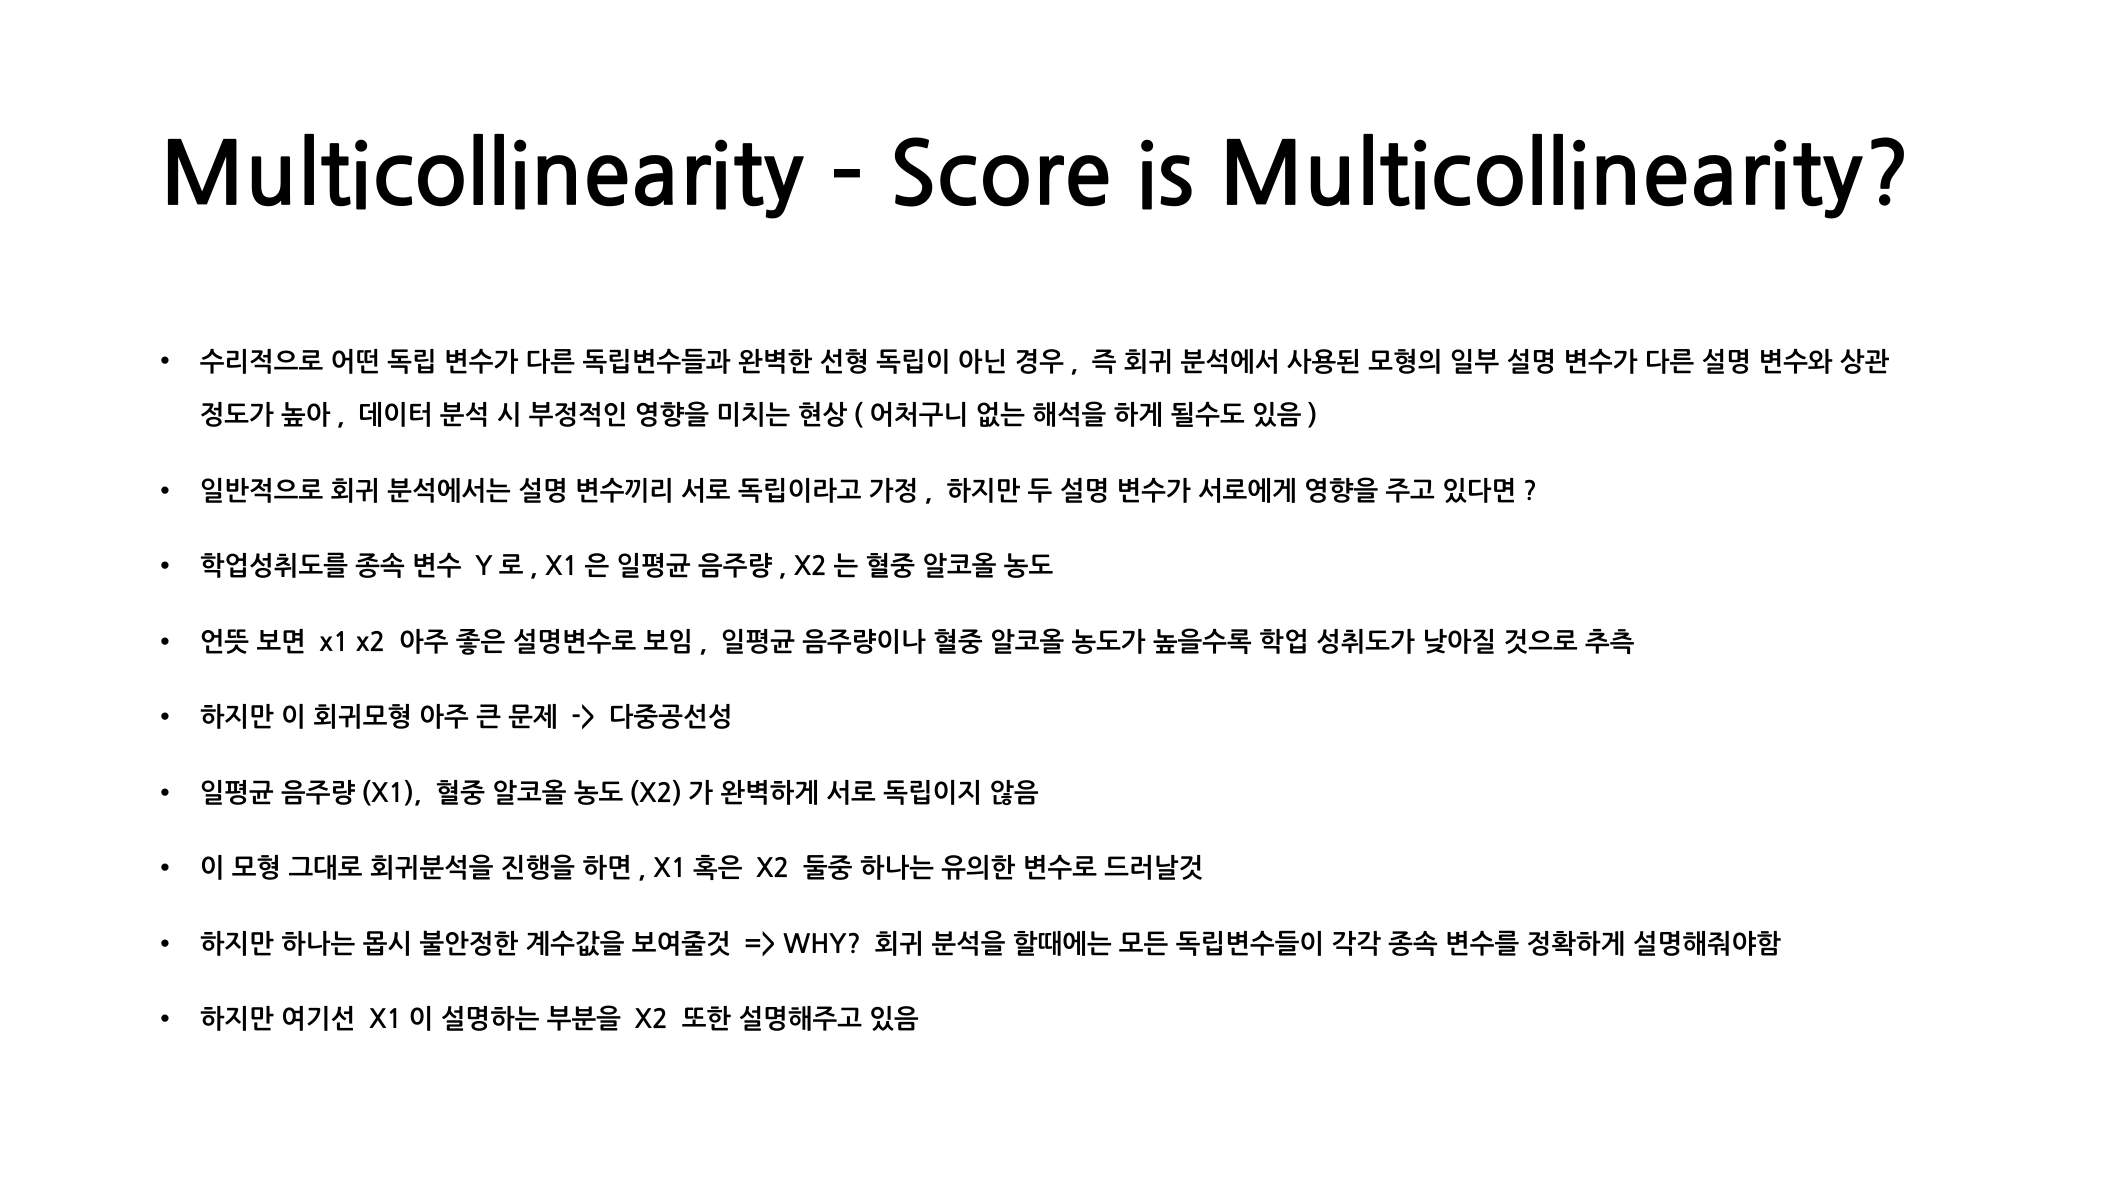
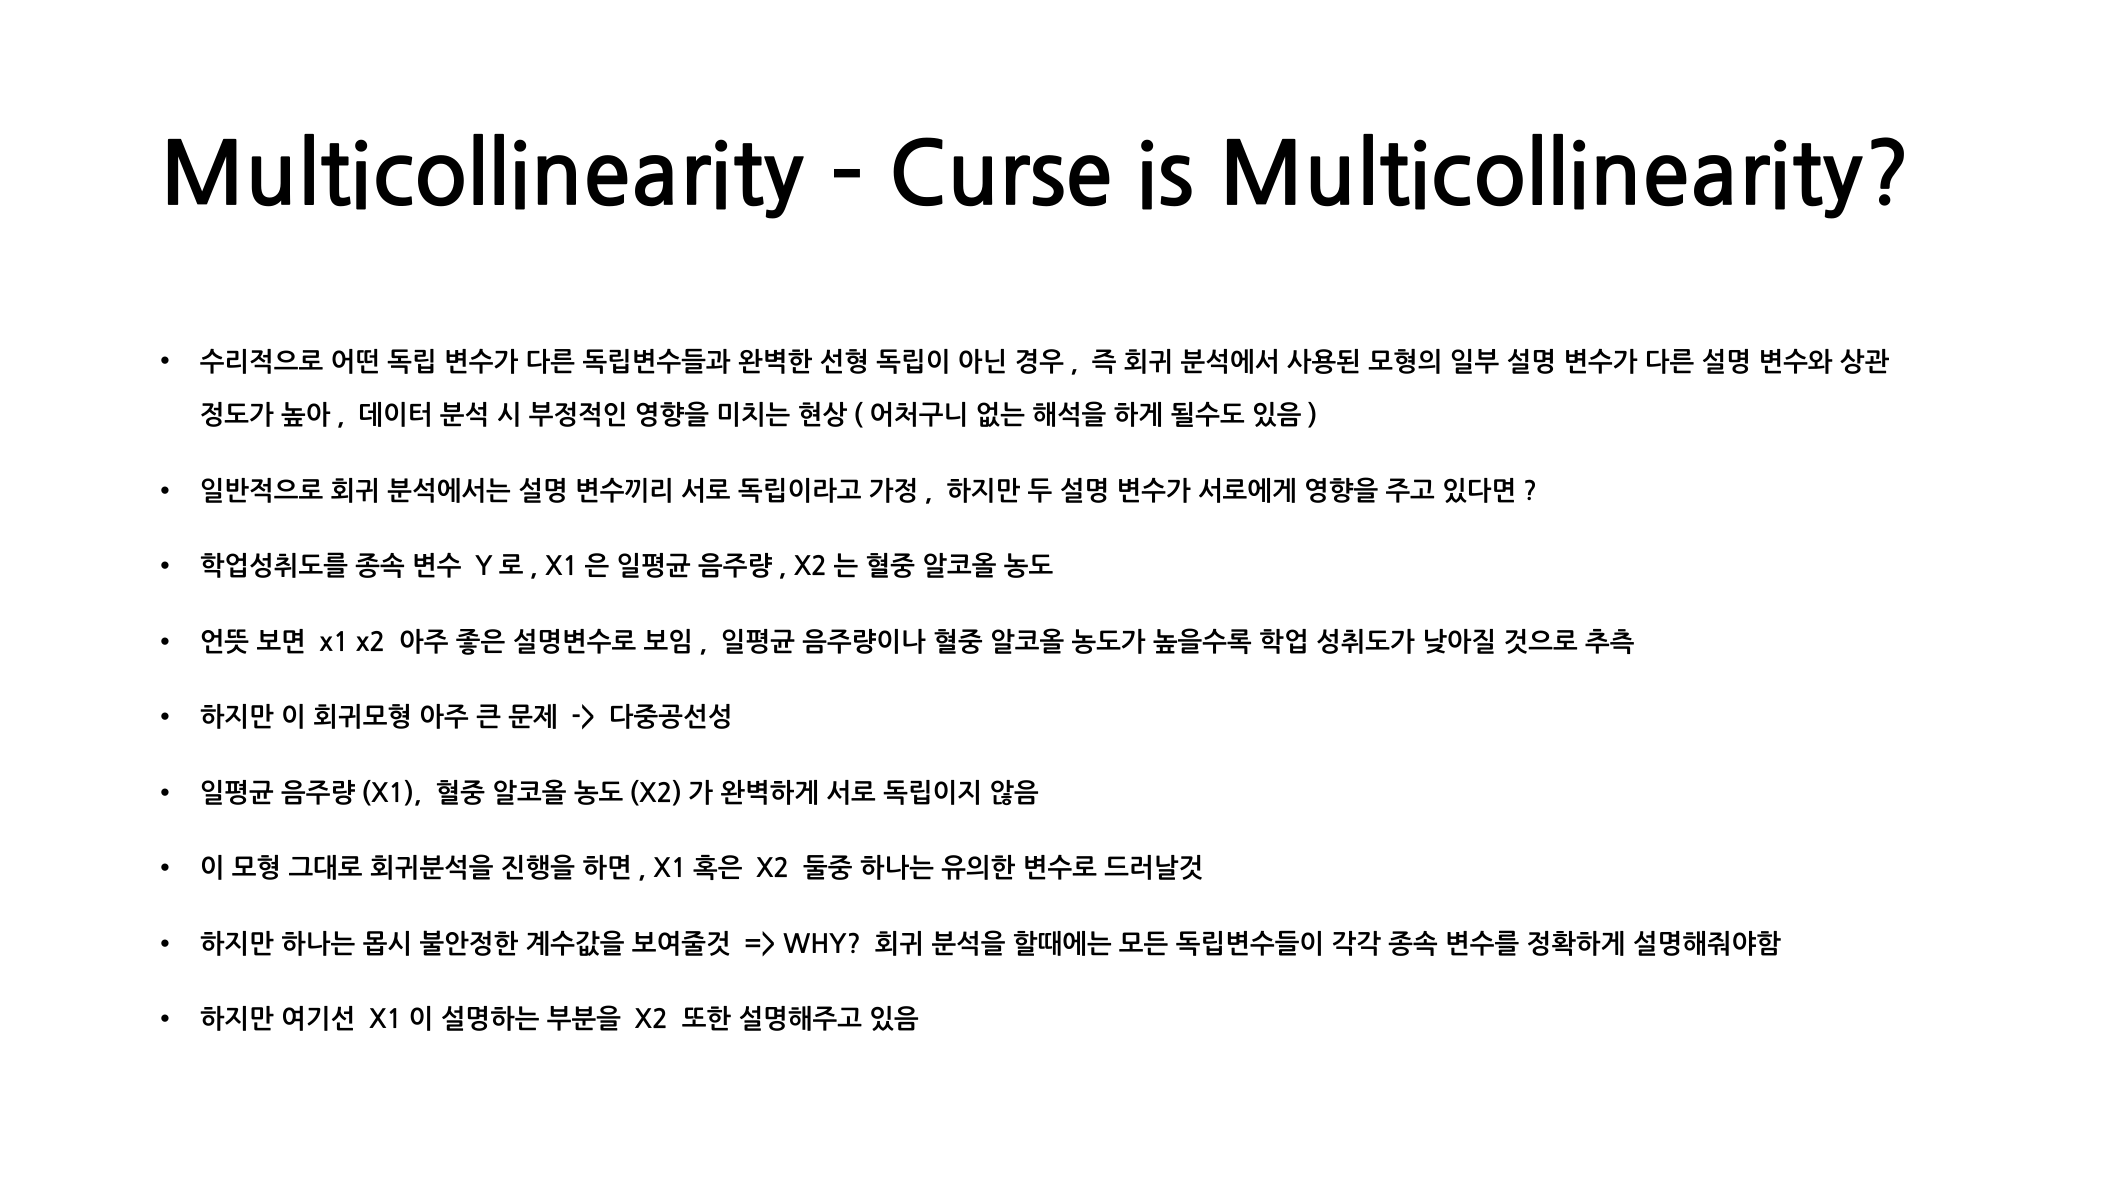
Score: Score -> Curse
